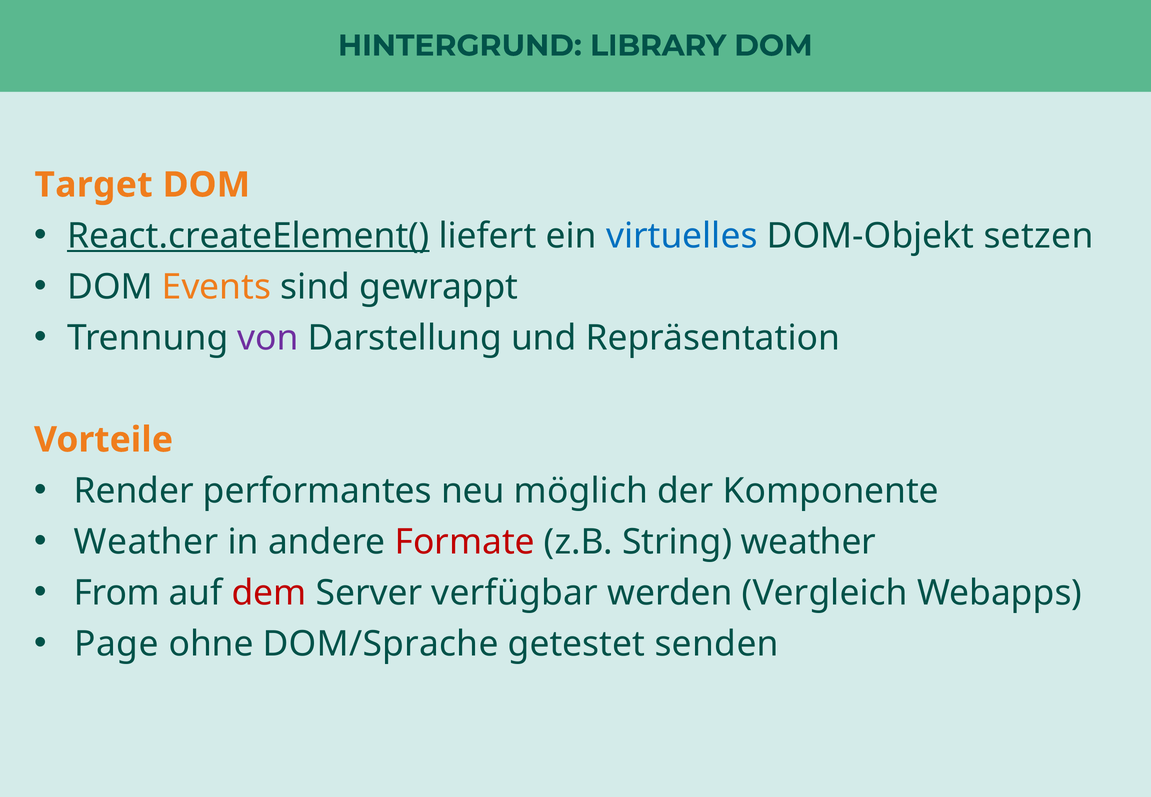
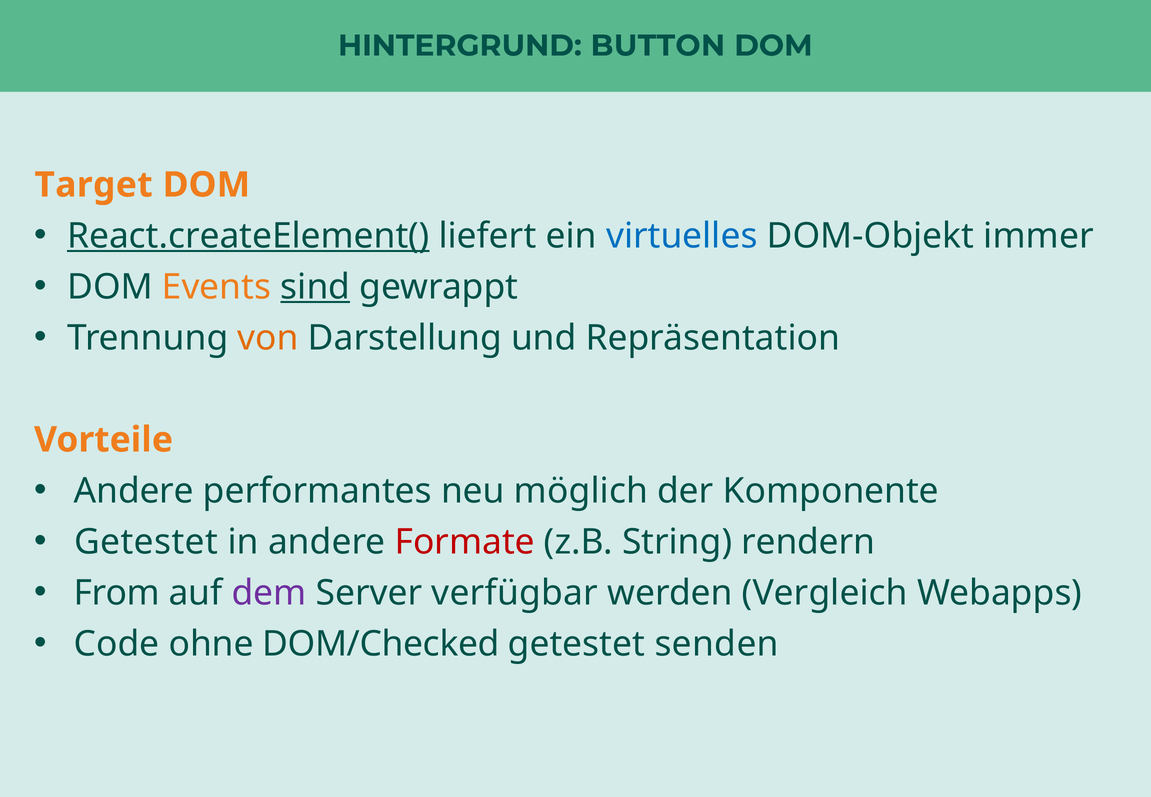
LIBRARY: LIBRARY -> BUTTON
setzen: setzen -> immer
sind underline: none -> present
von colour: purple -> orange
Render at (134, 491): Render -> Andere
Weather at (146, 542): Weather -> Getestet
String weather: weather -> rendern
dem colour: red -> purple
Page: Page -> Code
DOM/Sprache: DOM/Sprache -> DOM/Checked
